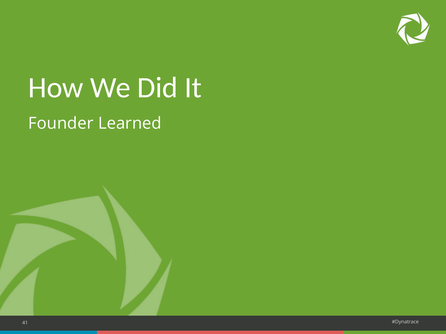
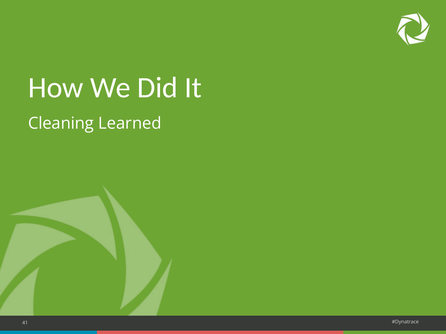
Founder: Founder -> Cleaning
